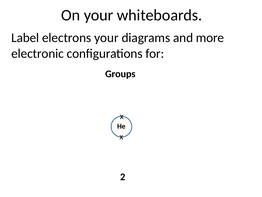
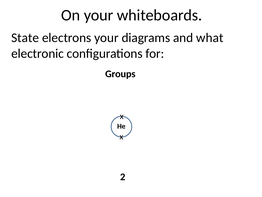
Label: Label -> State
more: more -> what
